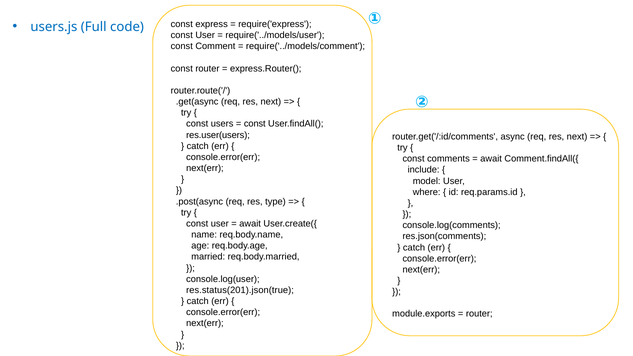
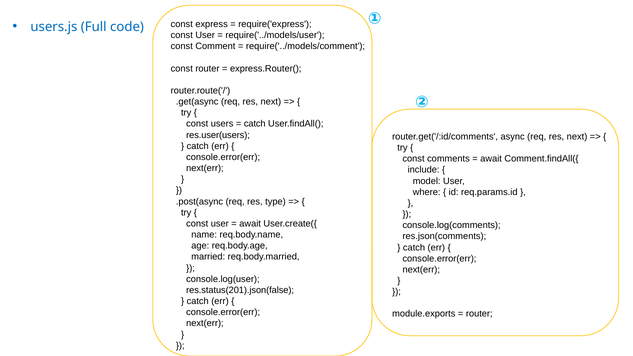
const at (255, 124): const -> catch
res.status(201).json(true: res.status(201).json(true -> res.status(201).json(false
